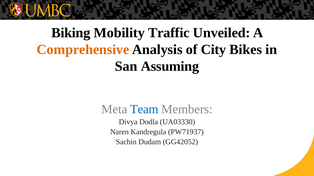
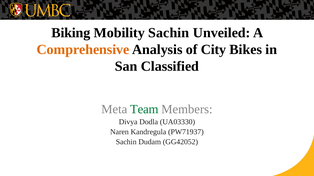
Mobility Traffic: Traffic -> Sachin
Assuming: Assuming -> Classified
Team colour: blue -> green
